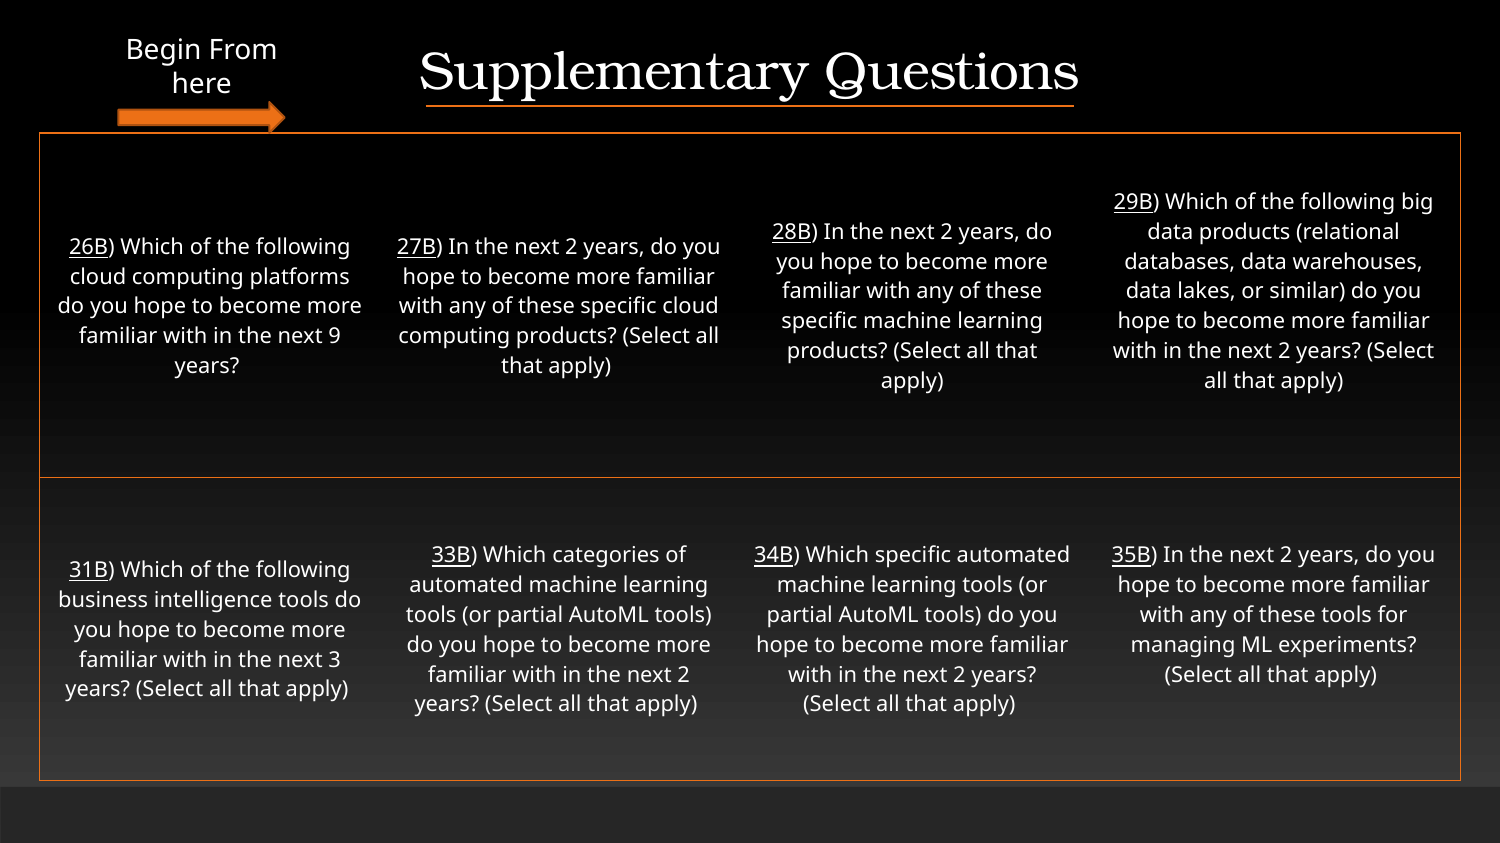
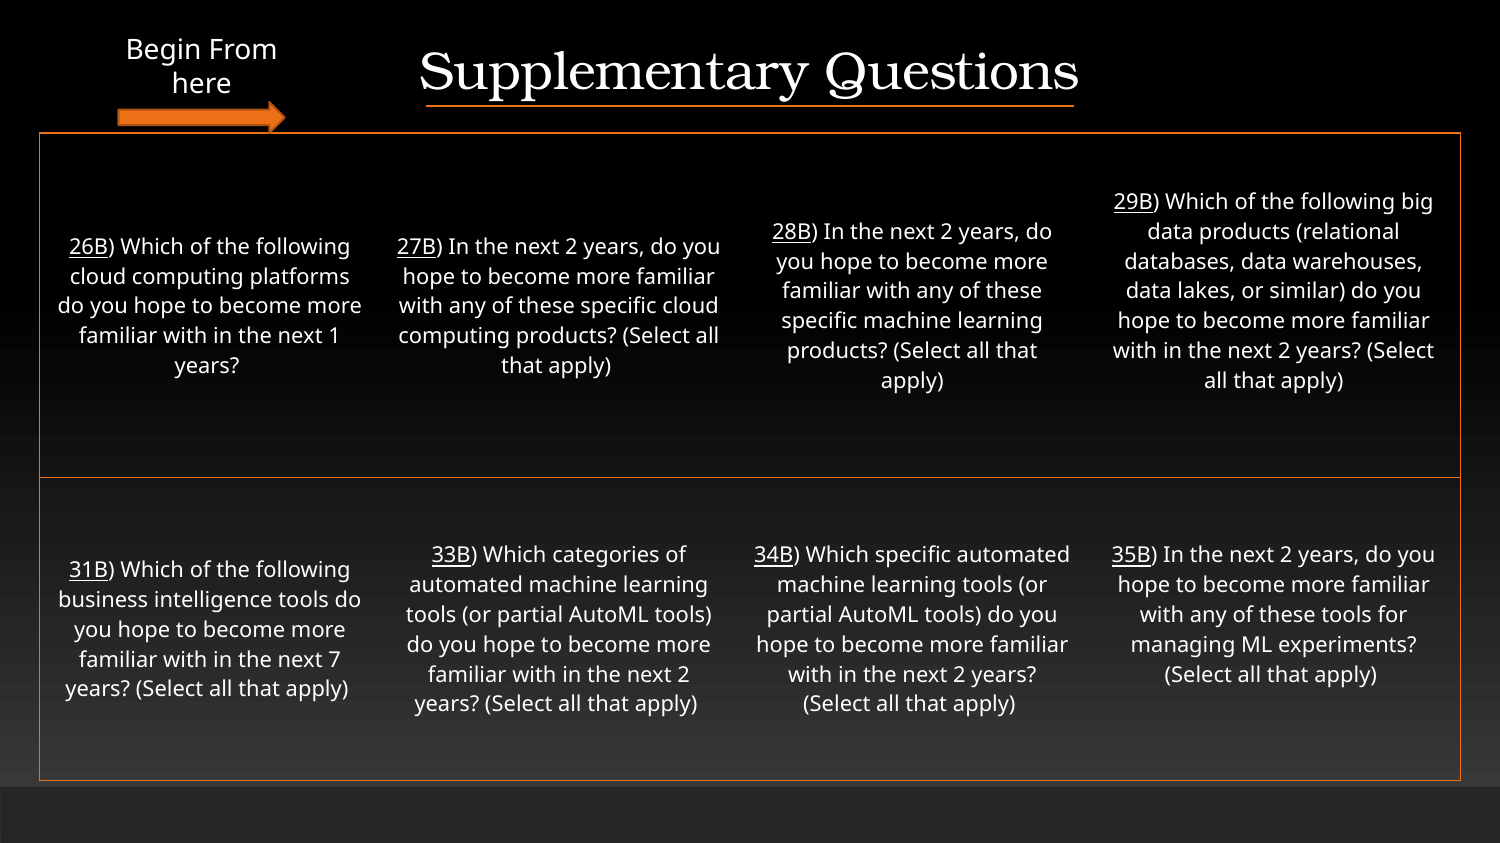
9: 9 -> 1
3: 3 -> 7
